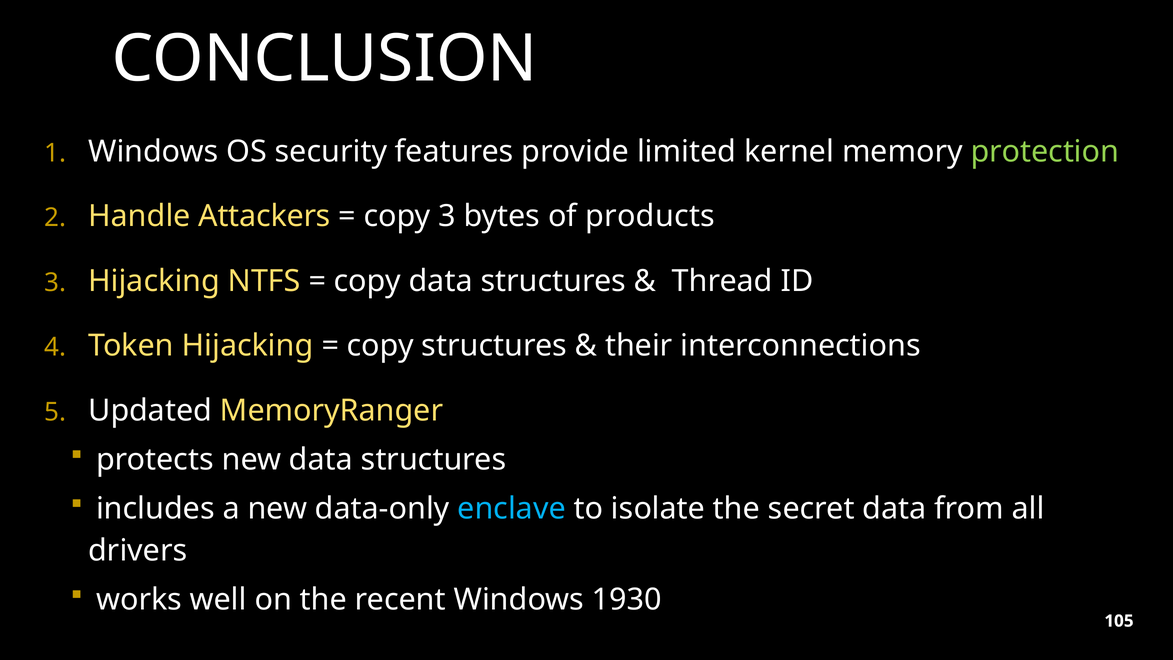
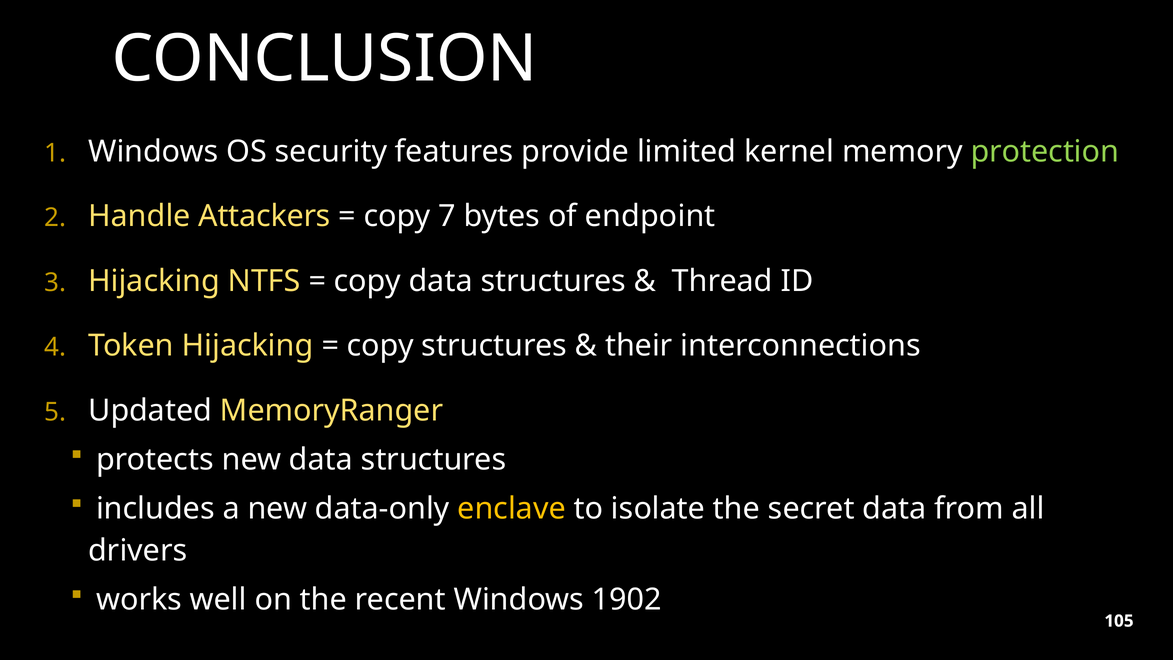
copy 3: 3 -> 7
products: products -> endpoint
enclave colour: light blue -> yellow
1930: 1930 -> 1902
